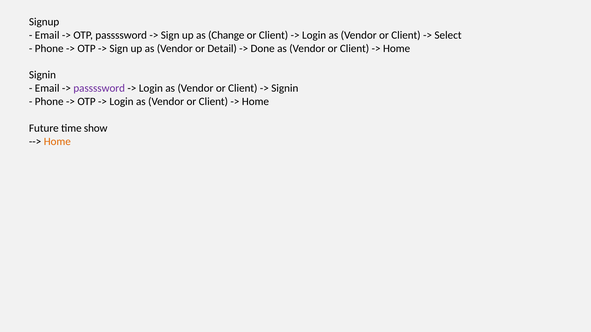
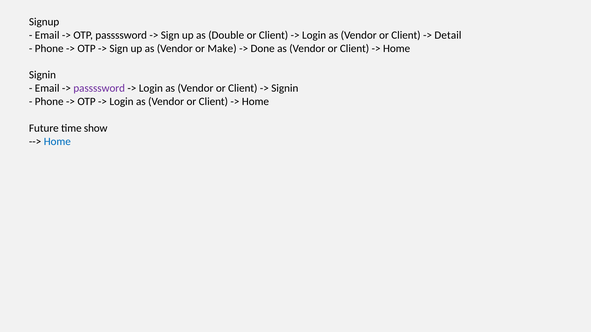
Change: Change -> Double
Select: Select -> Detail
Detail: Detail -> Make
Home at (57, 142) colour: orange -> blue
